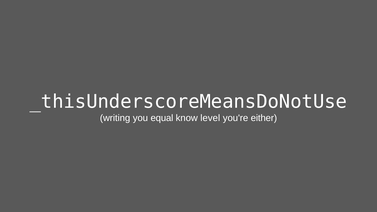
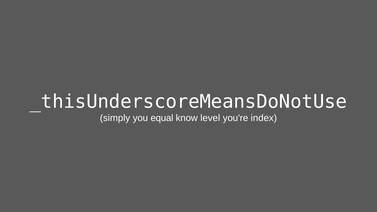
writing: writing -> simply
either: either -> index
